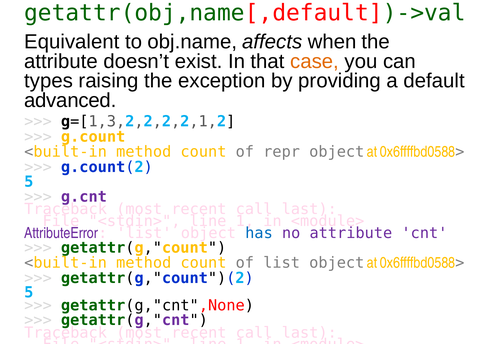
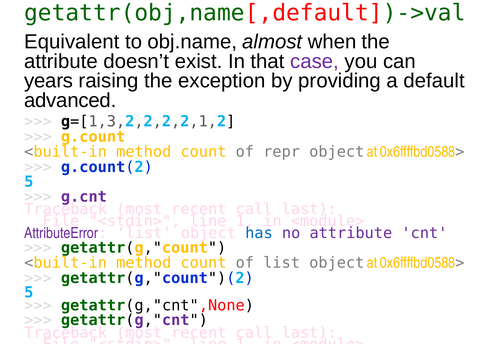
affects: affects -> almost
case colour: orange -> purple
types: types -> years
